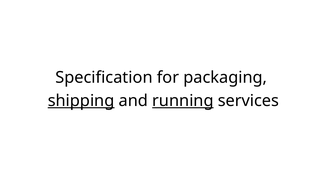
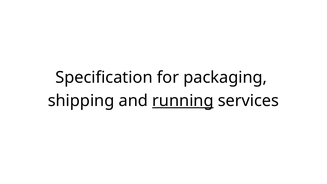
shipping underline: present -> none
